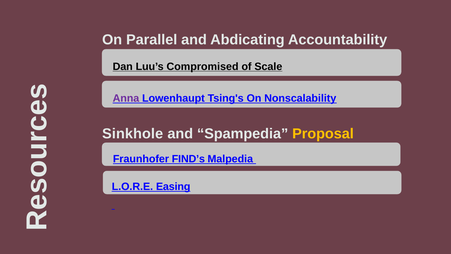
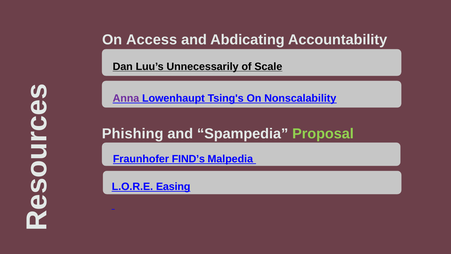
Parallel: Parallel -> Access
Compromised: Compromised -> Unnecessarily
Sinkhole: Sinkhole -> Phishing
Proposal colour: yellow -> light green
